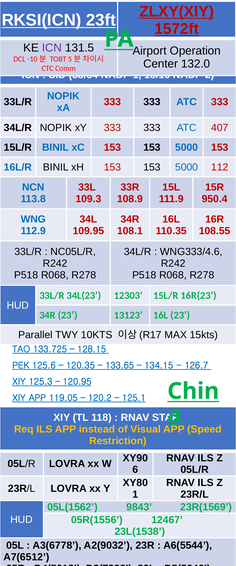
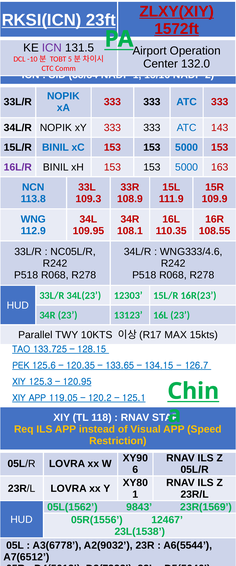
407: 407 -> 143
16L/R colour: blue -> purple
112: 112 -> 163
950.4: 950.4 -> 109.9
